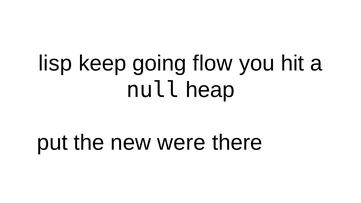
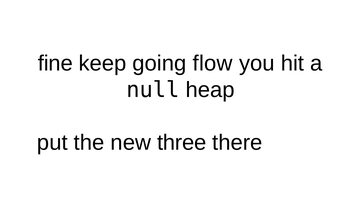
lisp: lisp -> fine
were: were -> three
